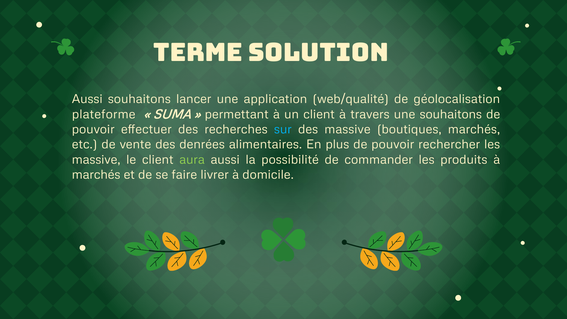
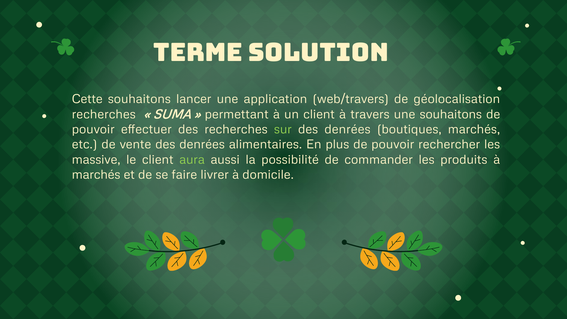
Aussi at (87, 99): Aussi -> Cette
web/qualité: web/qualité -> web/travers
plateforme at (104, 114): plateforme -> recherches
sur colour: light blue -> light green
massive at (348, 129): massive -> denrées
